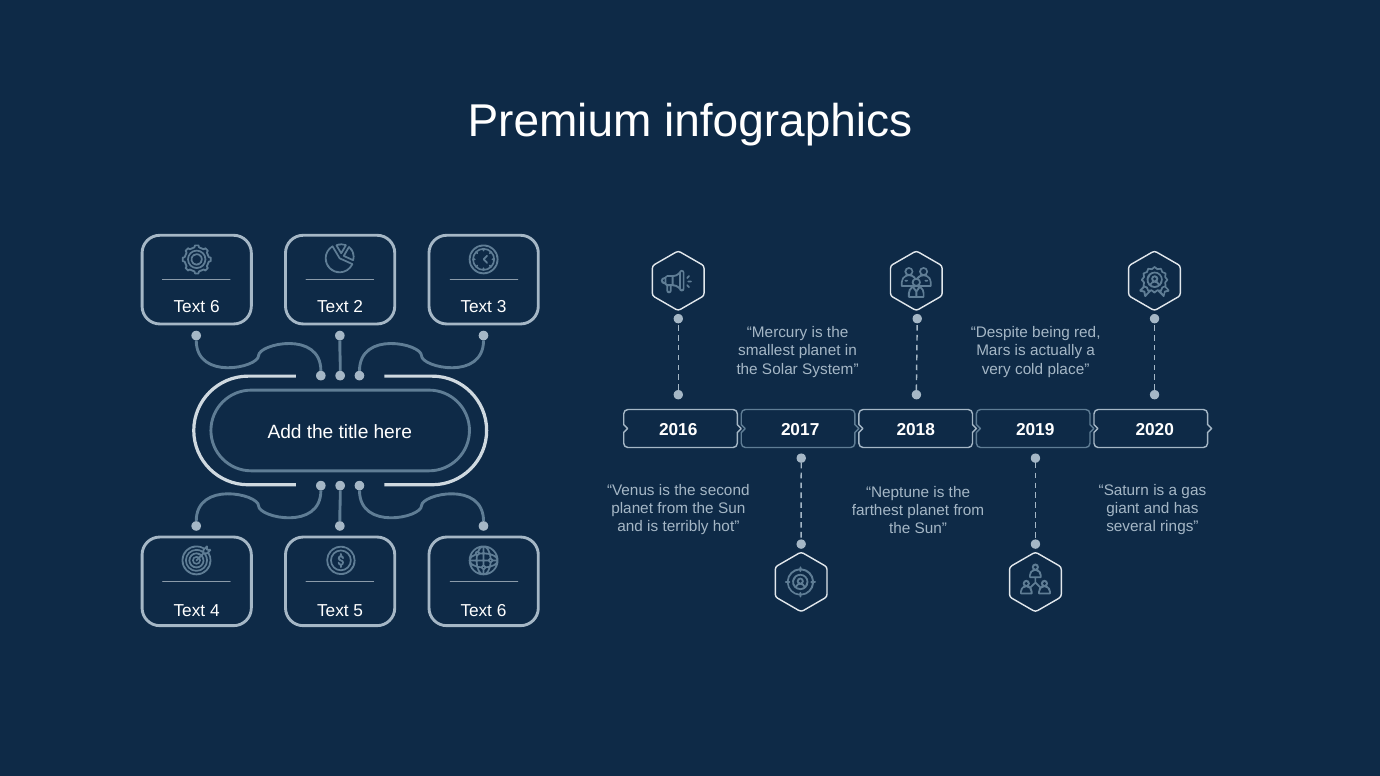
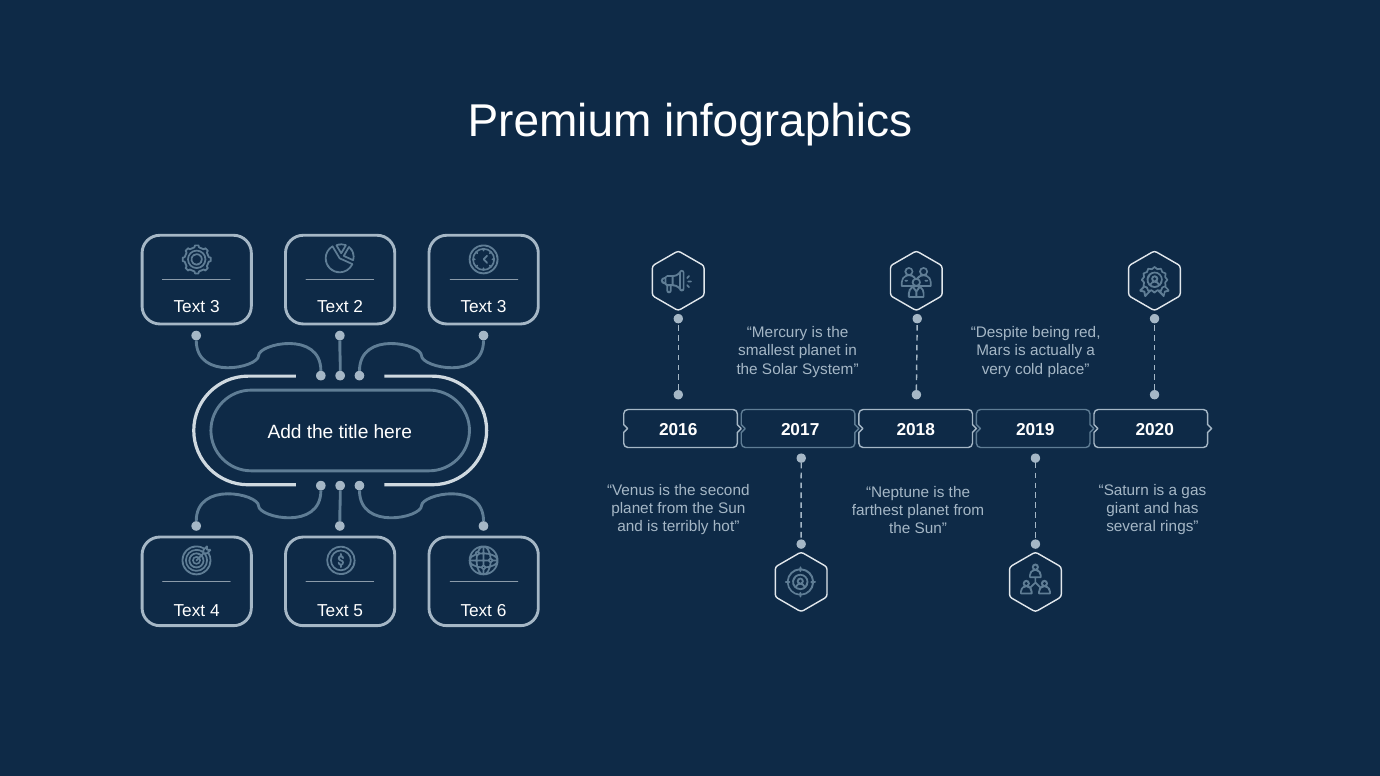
6 at (215, 307): 6 -> 3
